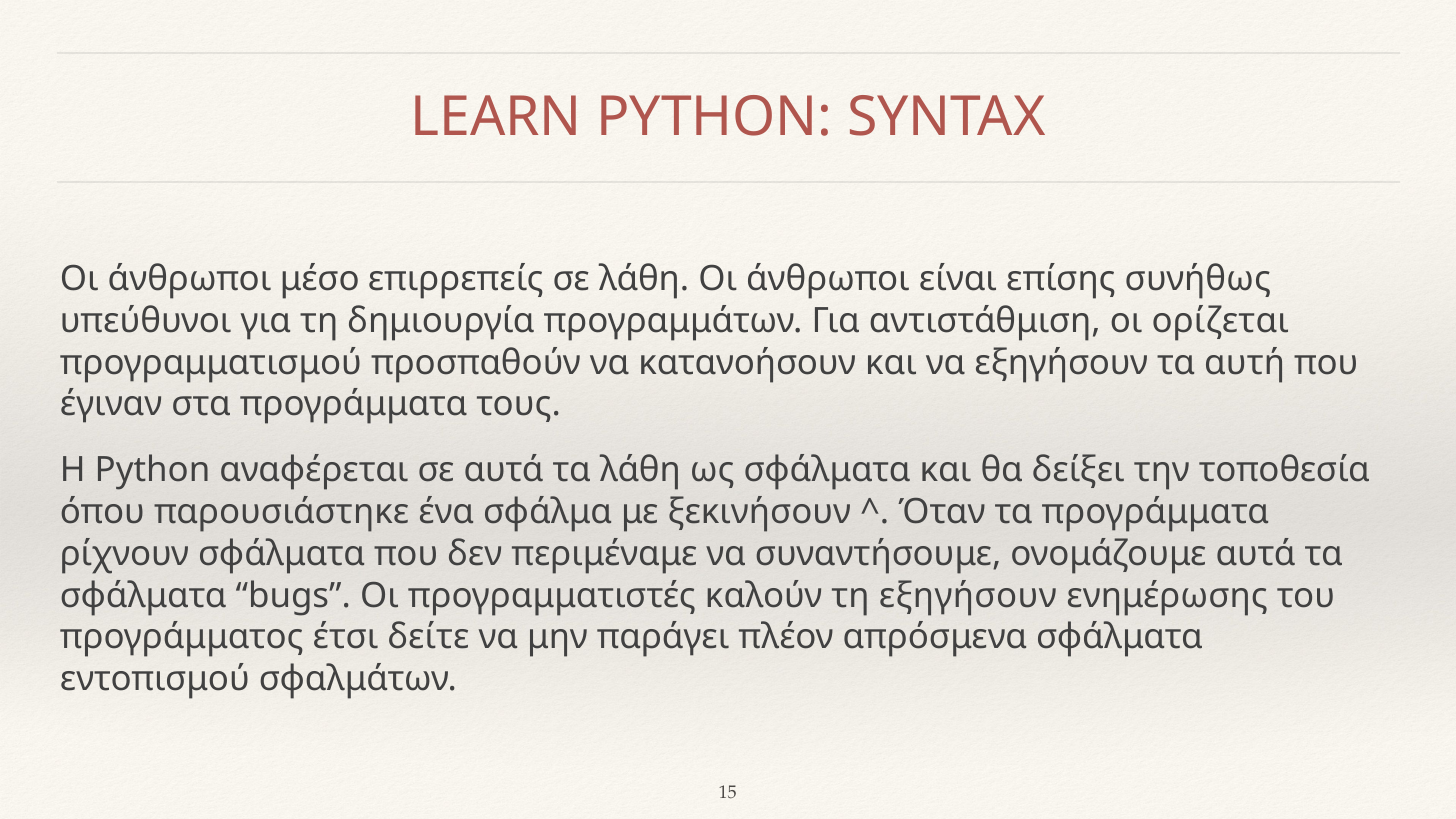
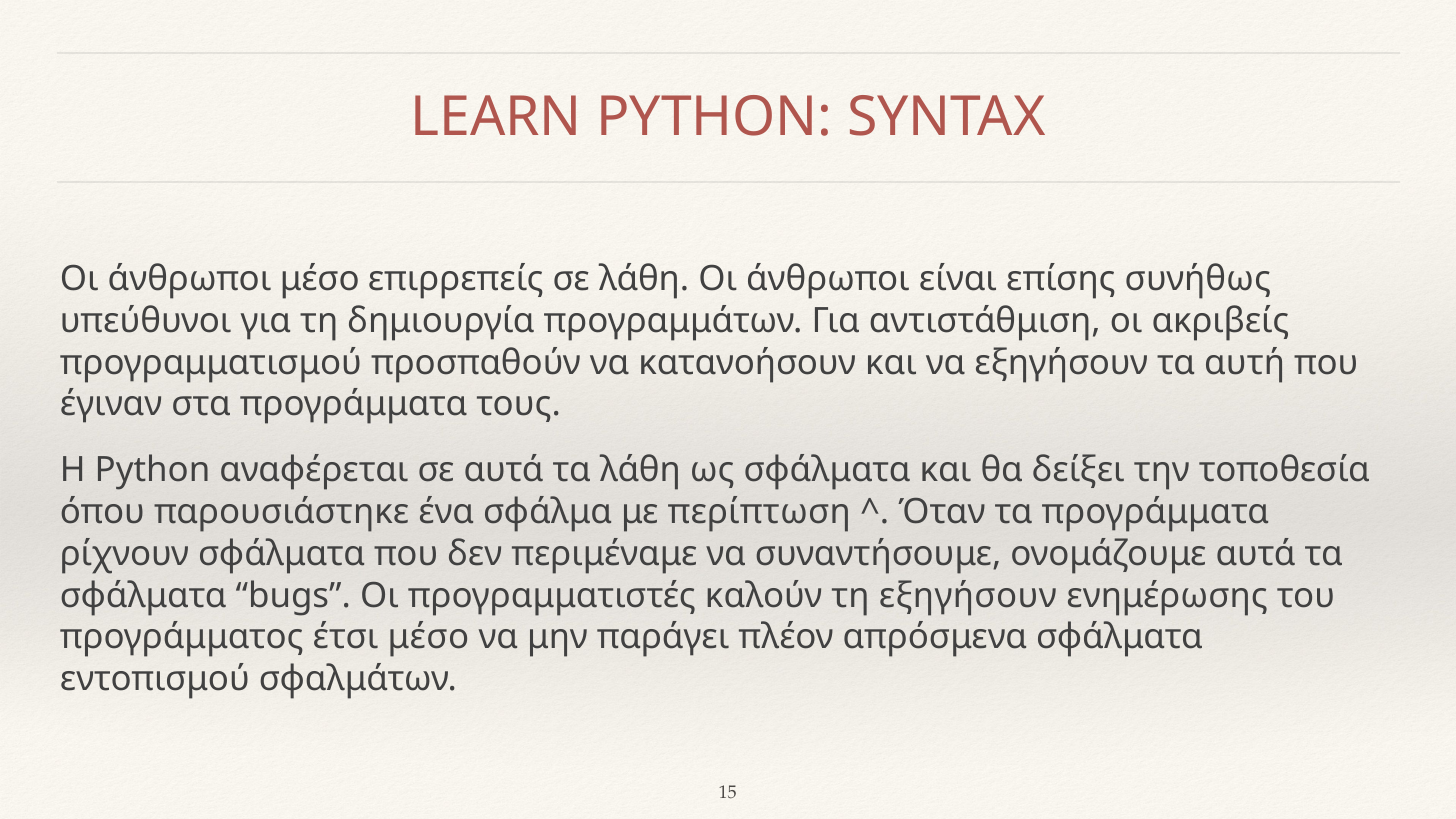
ορίζεται: ορίζεται -> ακριβείς
ξεκινήσουν: ξεκινήσουν -> περίπτωση
έτσι δείτε: δείτε -> μέσο
